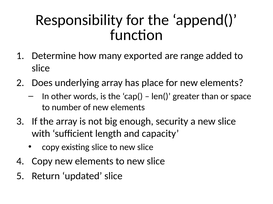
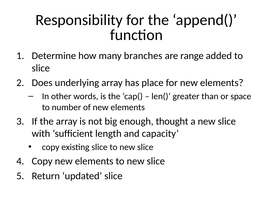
exported: exported -> branches
security: security -> thought
